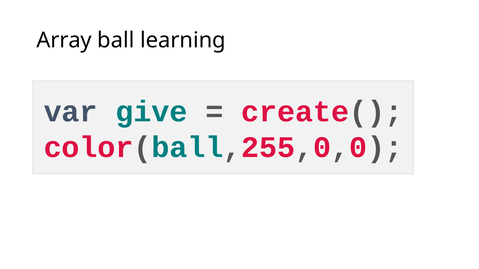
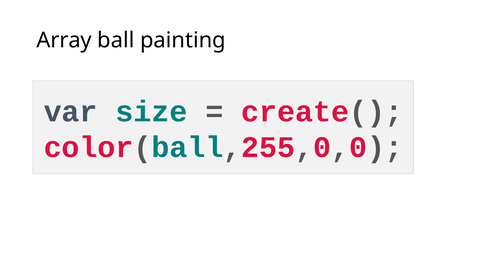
learning: learning -> painting
give: give -> size
